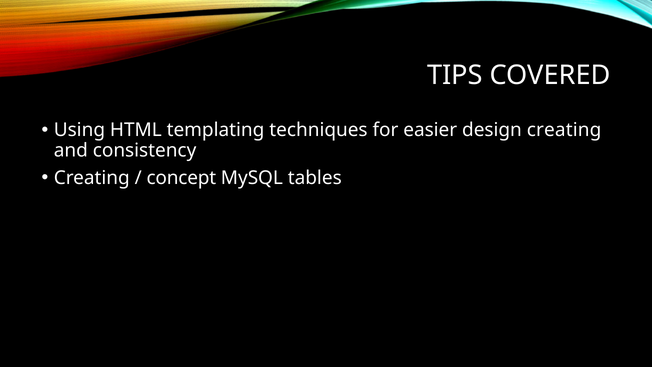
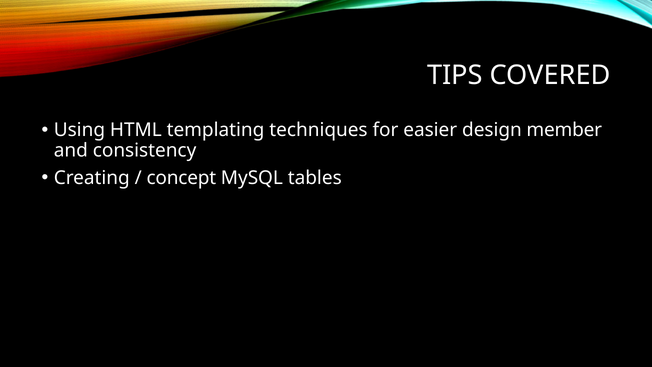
design creating: creating -> member
